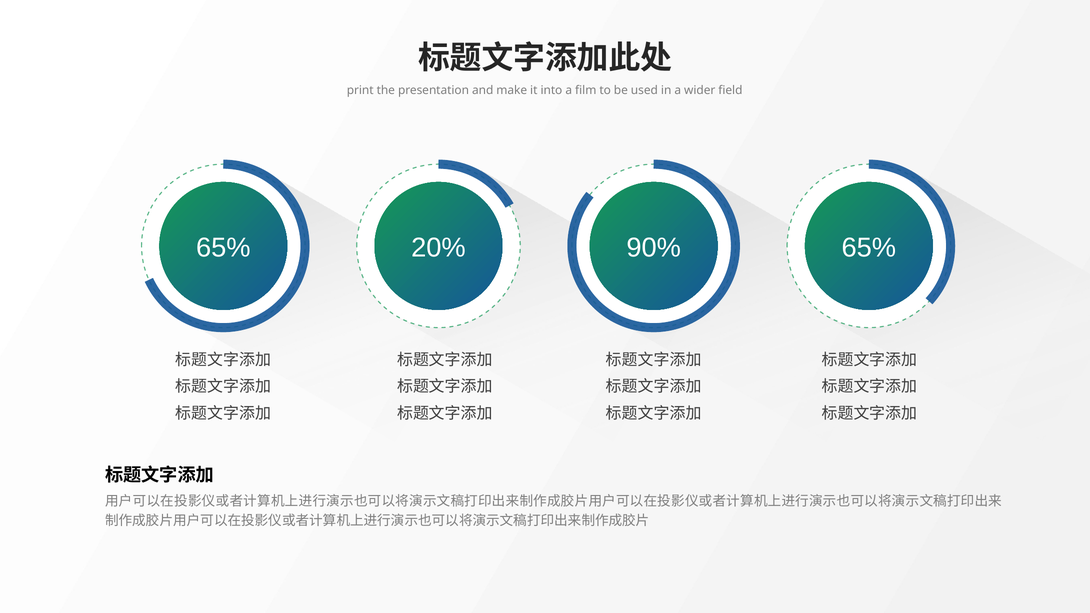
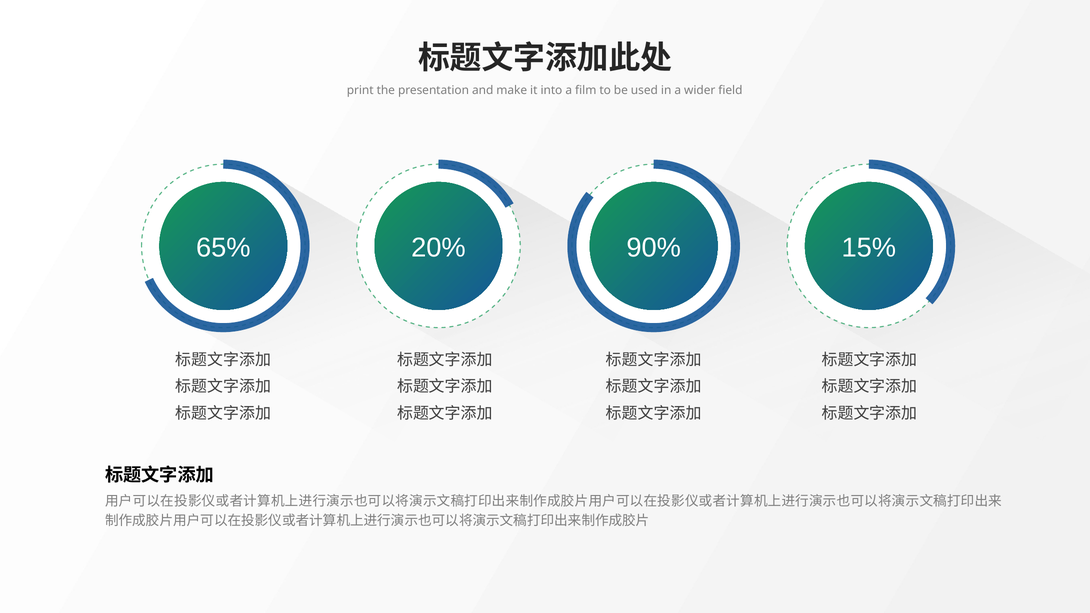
65% 65%: 65% -> 15%
